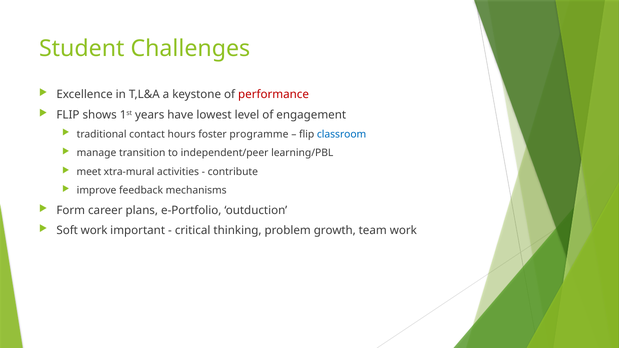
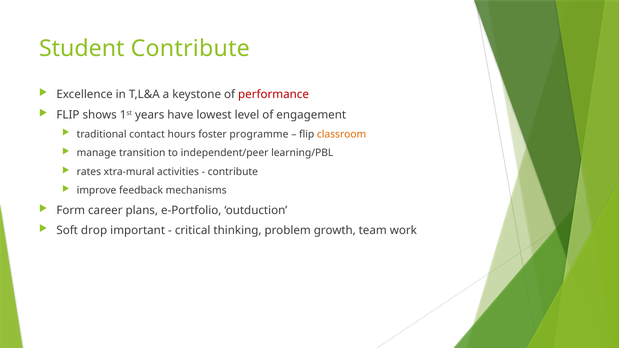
Student Challenges: Challenges -> Contribute
classroom colour: blue -> orange
meet: meet -> rates
Soft work: work -> drop
